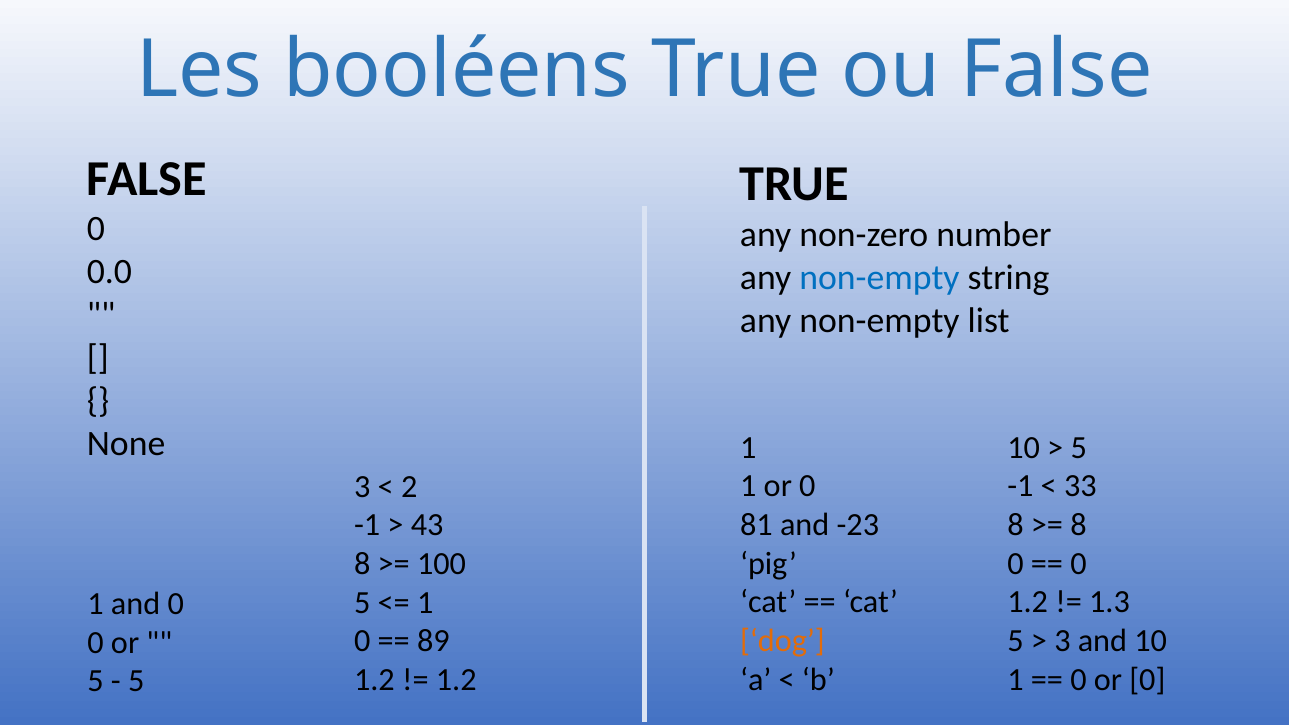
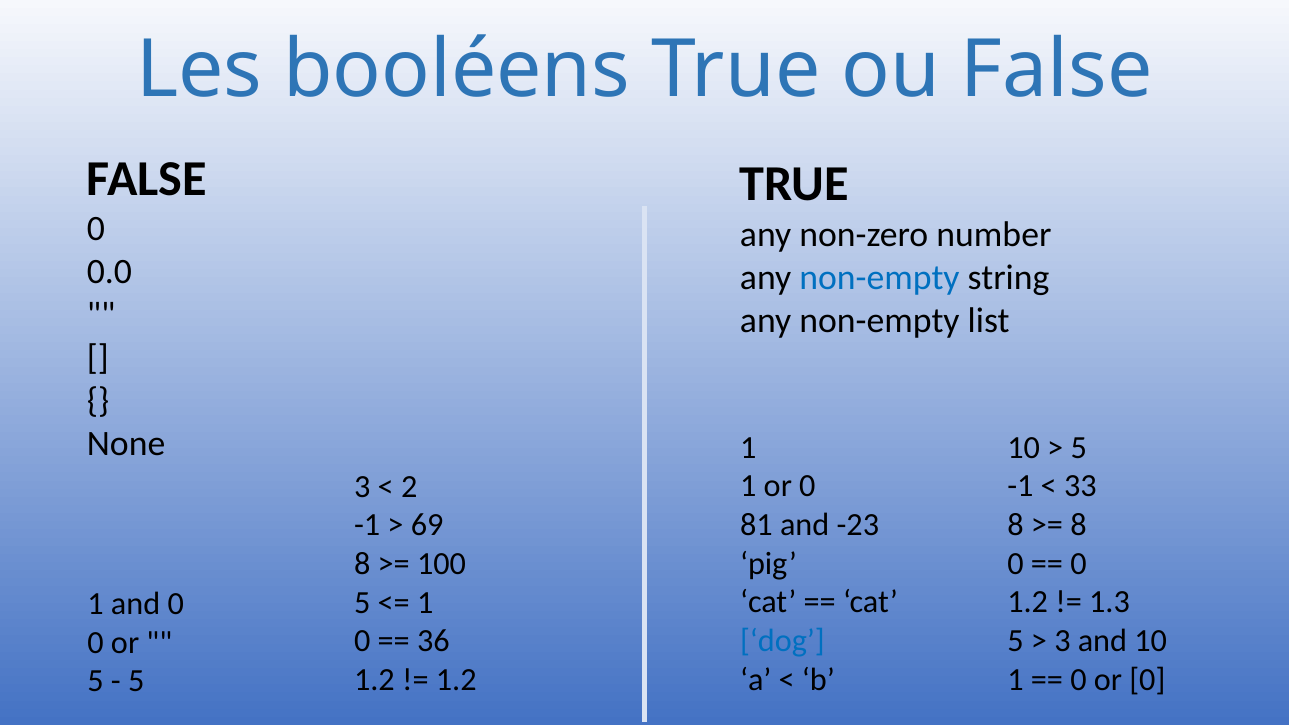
43: 43 -> 69
dog colour: orange -> blue
89: 89 -> 36
